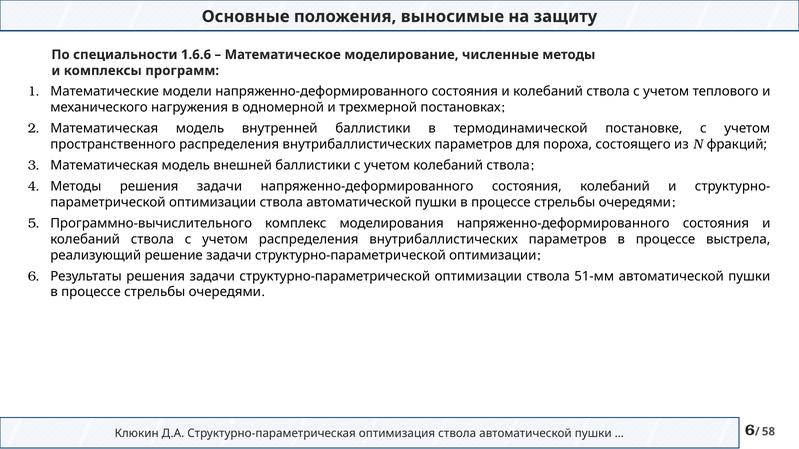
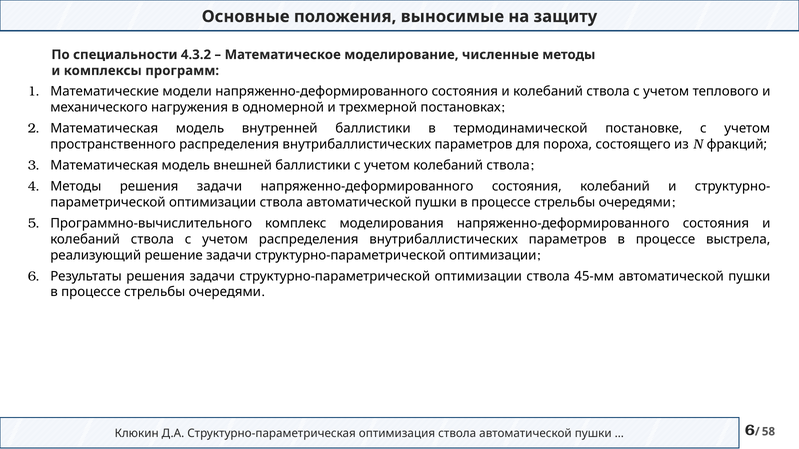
1.6.6: 1.6.6 -> 4.3.2
51-мм: 51-мм -> 45-мм
